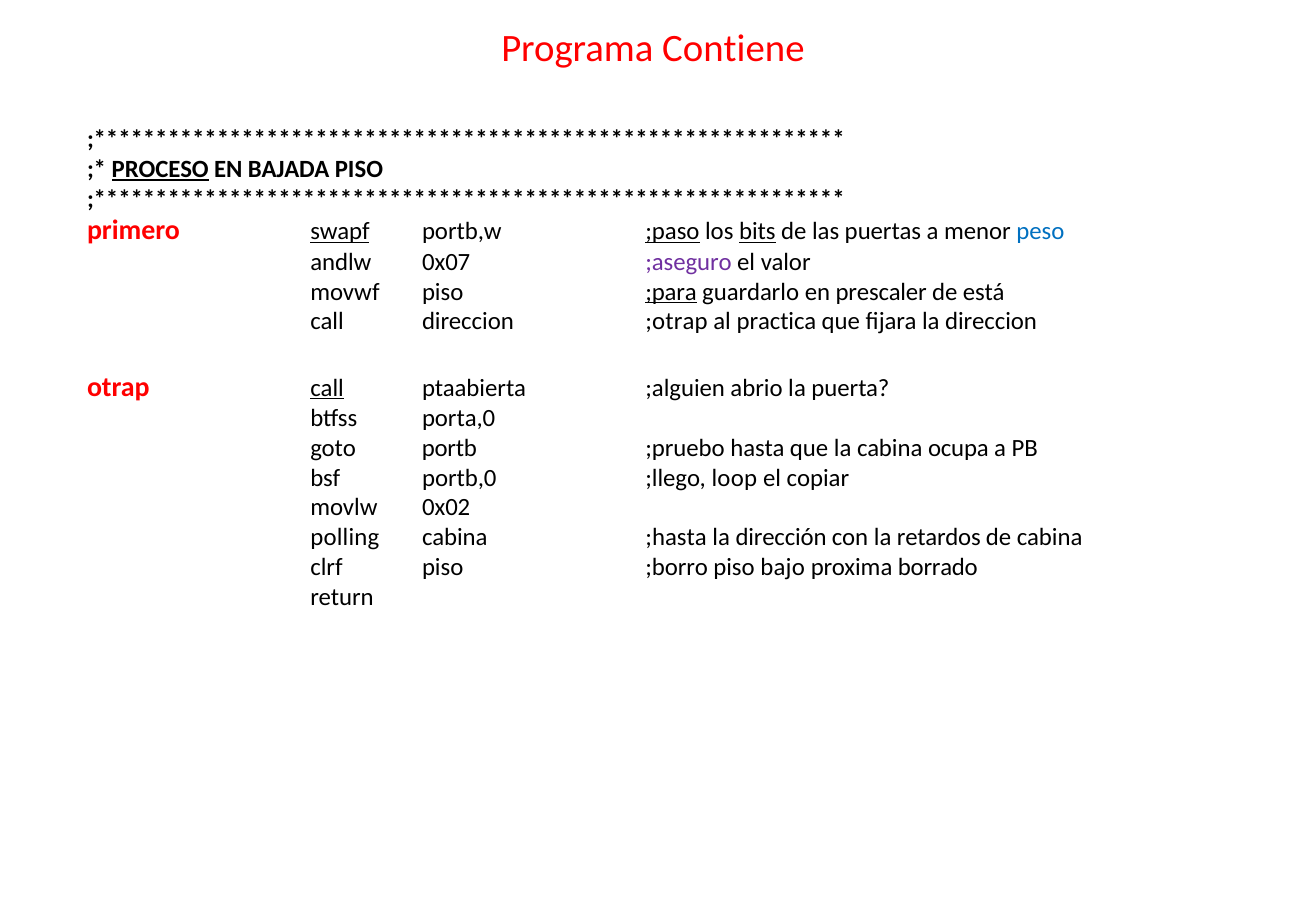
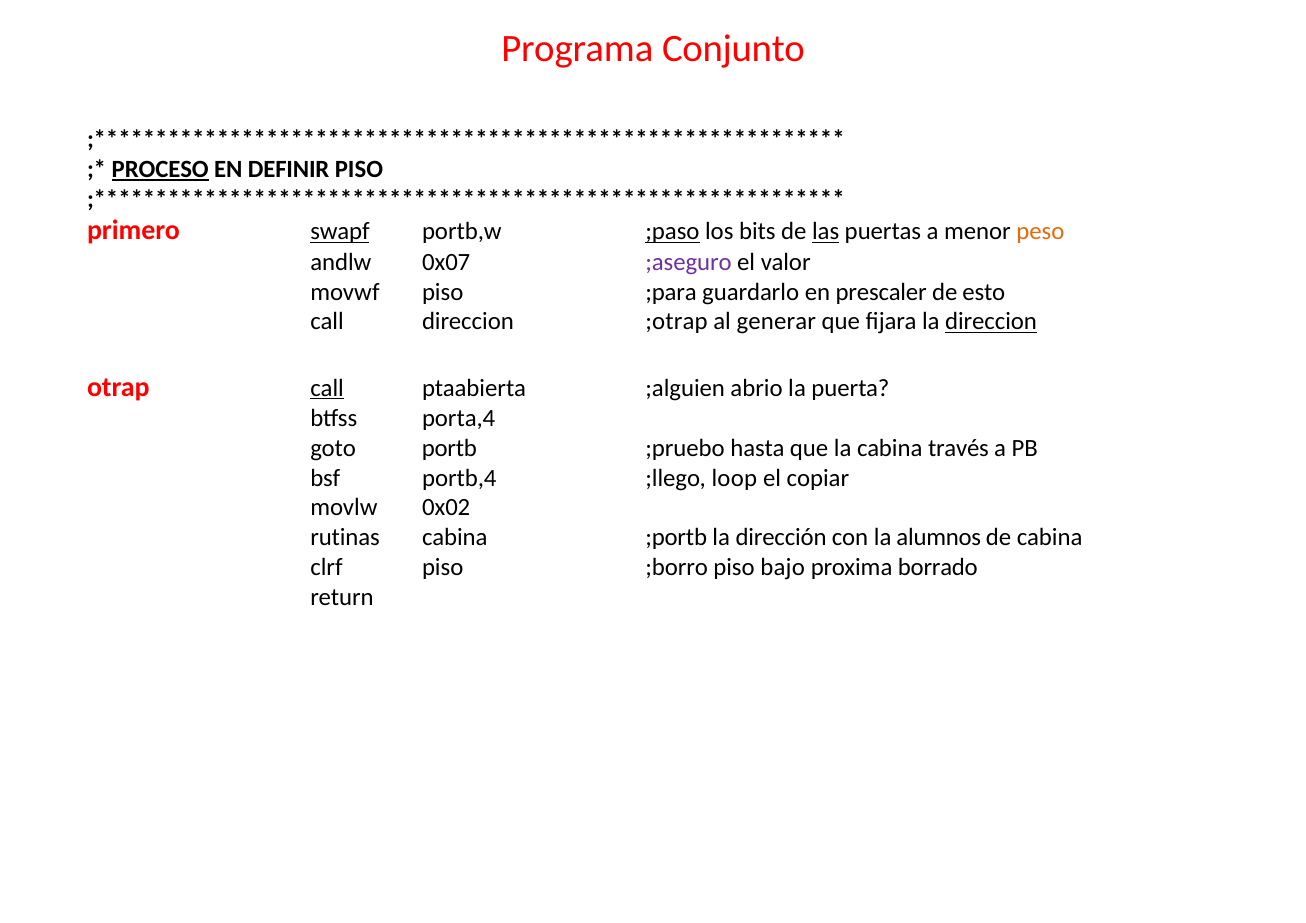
Contiene: Contiene -> Conjunto
BAJADA: BAJADA -> DEFINIR
bits underline: present -> none
las underline: none -> present
peso colour: blue -> orange
;para underline: present -> none
está: está -> esto
practica: practica -> generar
direccion at (991, 322) underline: none -> present
porta,0: porta,0 -> porta,4
ocupa: ocupa -> través
portb,0: portb,0 -> portb,4
polling: polling -> rutinas
;hasta: ;hasta -> ;portb
retardos: retardos -> alumnos
